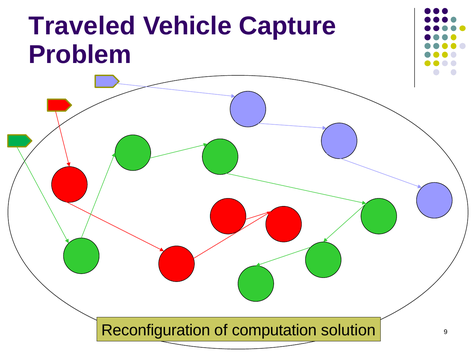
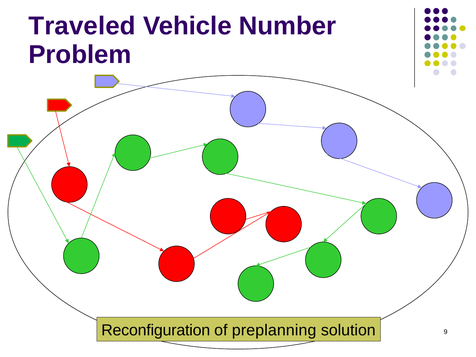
Capture: Capture -> Number
computation: computation -> preplanning
